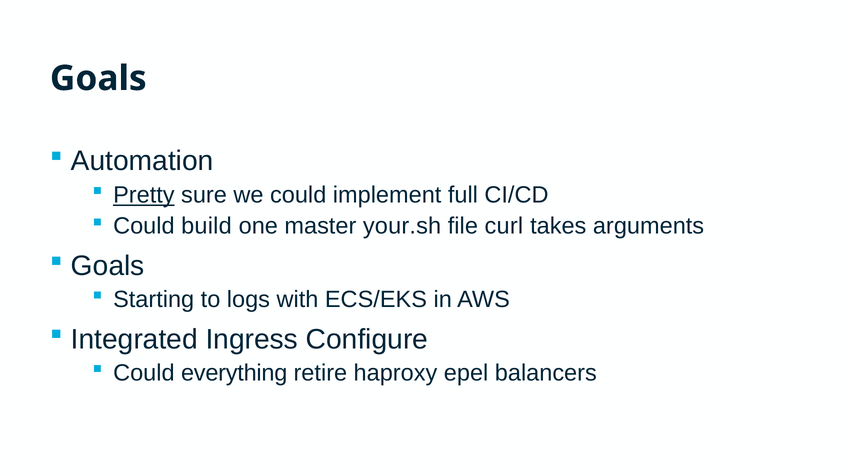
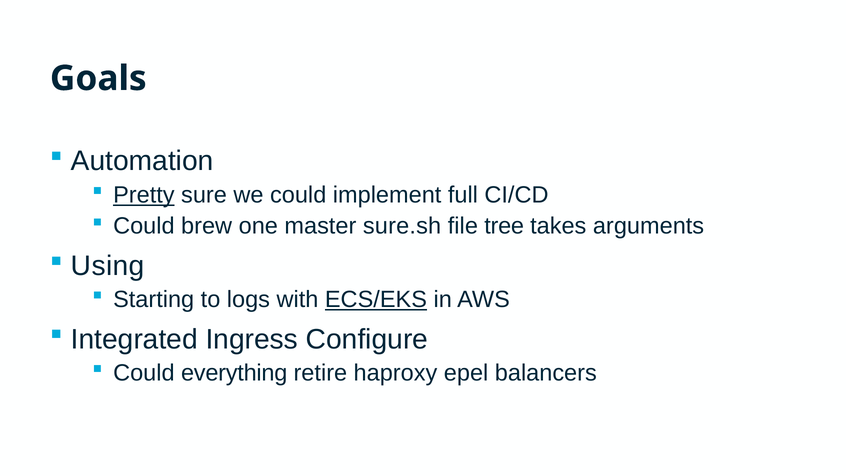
build: build -> brew
your.sh: your.sh -> sure.sh
curl: curl -> tree
Goals at (108, 266): Goals -> Using
ECS/EKS underline: none -> present
